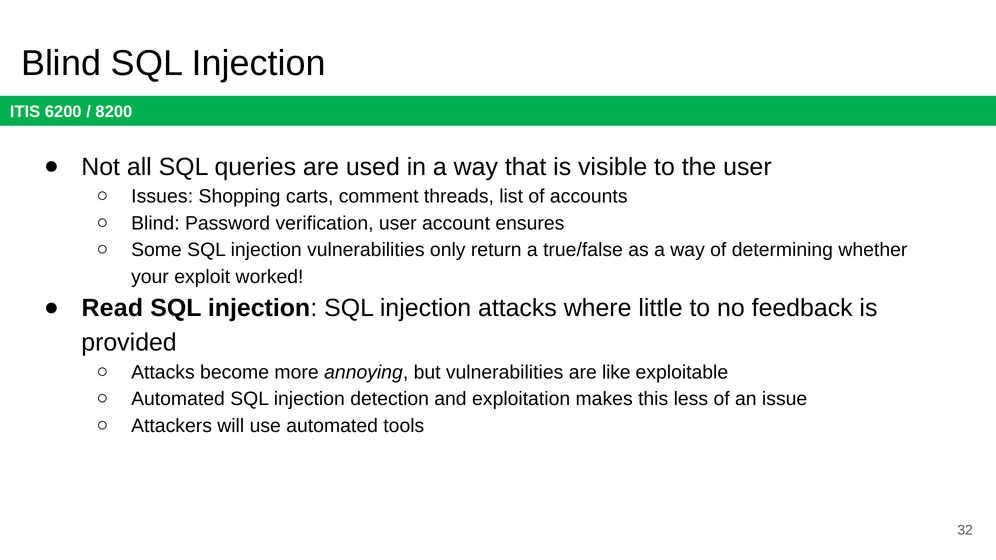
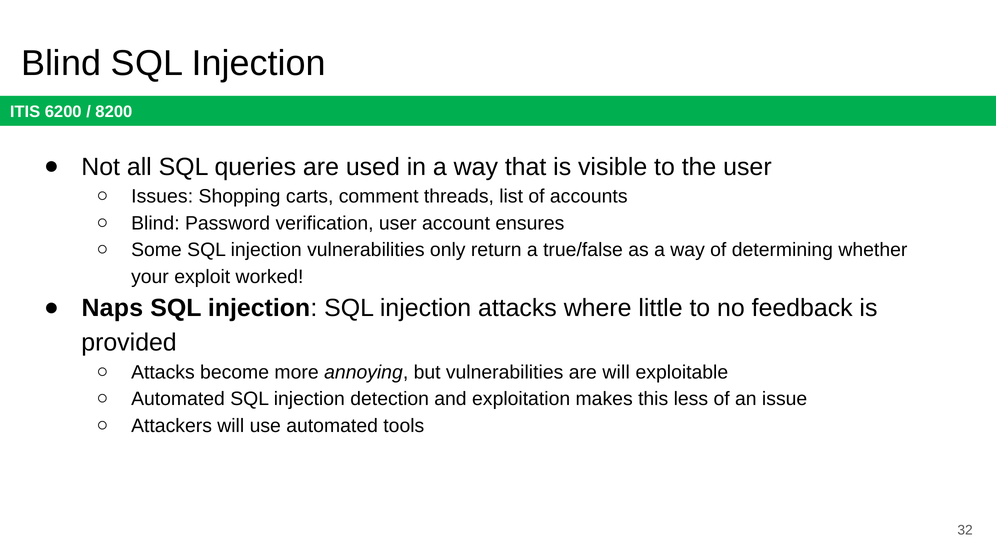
Read: Read -> Naps
are like: like -> will
